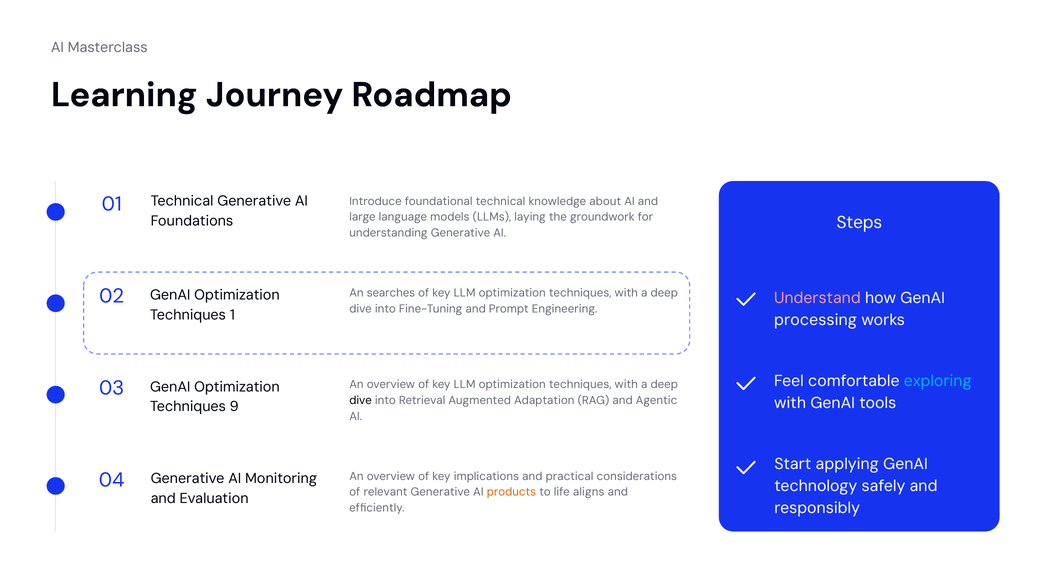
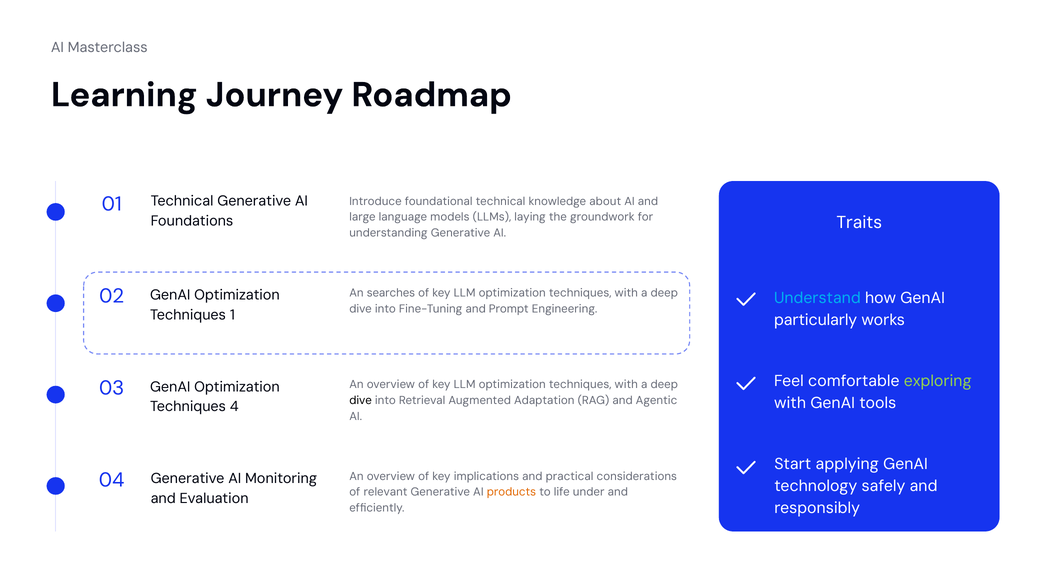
Steps: Steps -> Traits
Understand colour: pink -> light blue
processing: processing -> particularly
exploring colour: light blue -> light green
9: 9 -> 4
aligns: aligns -> under
